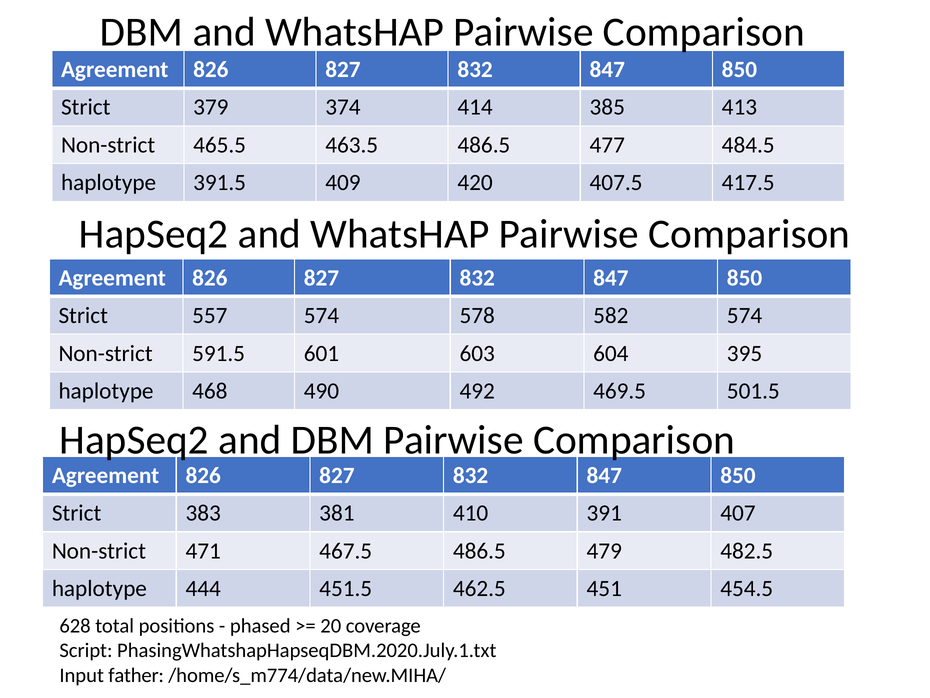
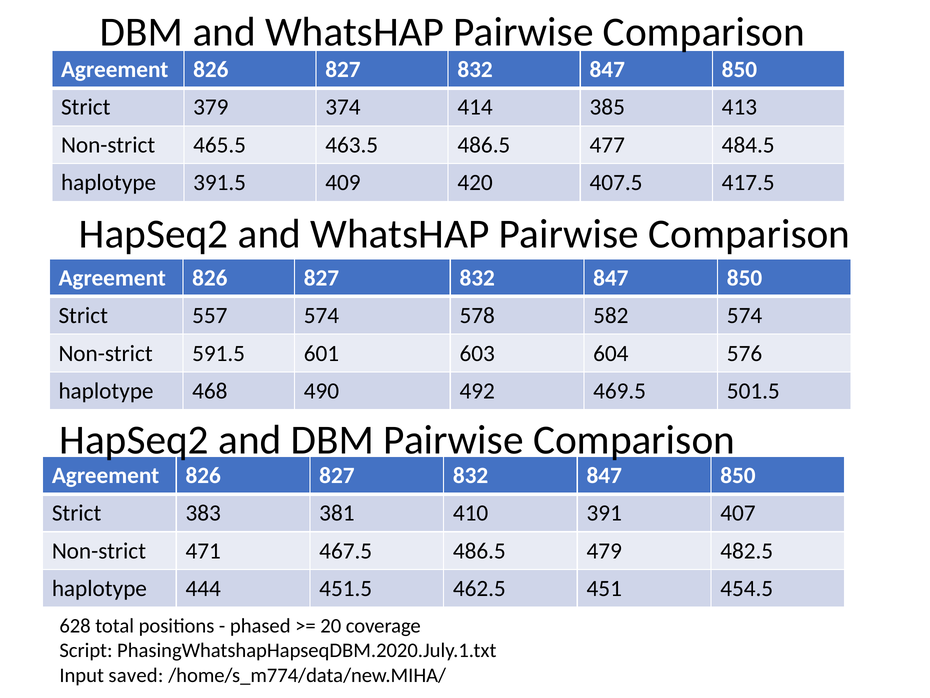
395: 395 -> 576
father: father -> saved
